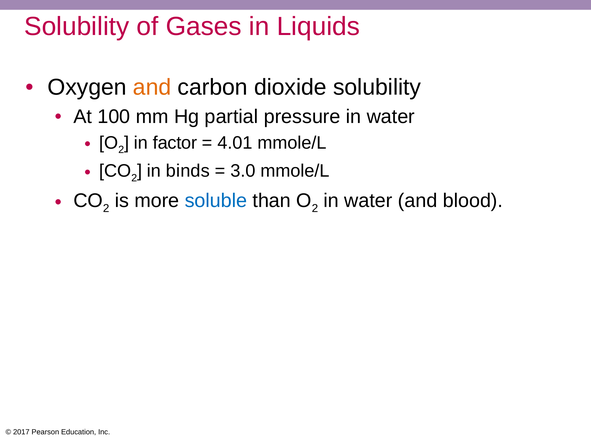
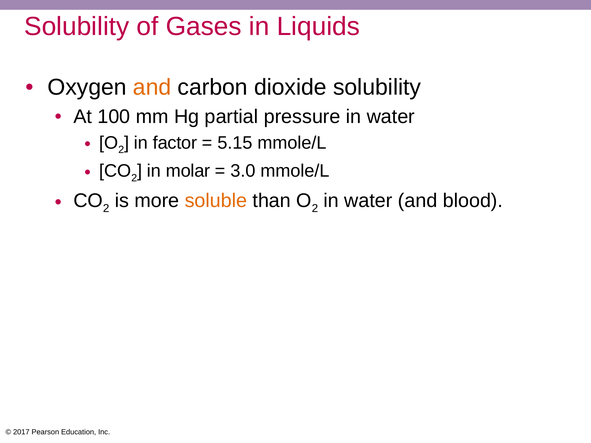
4.01: 4.01 -> 5.15
binds: binds -> molar
soluble colour: blue -> orange
